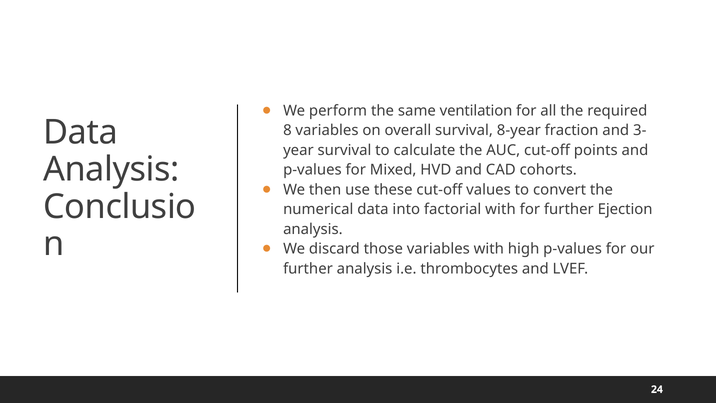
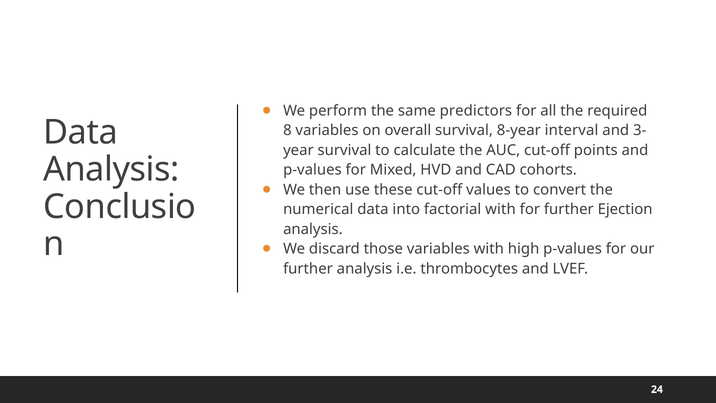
ventilation: ventilation -> predictors
fraction: fraction -> interval
